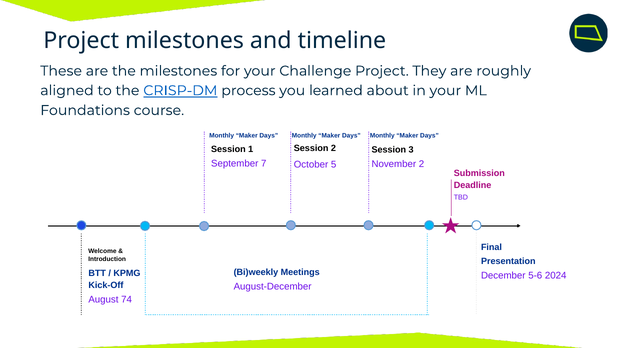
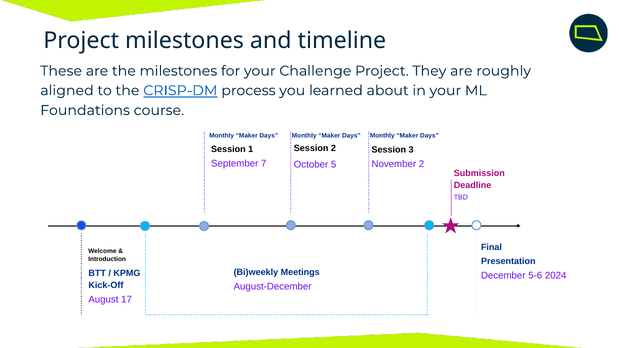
74: 74 -> 17
